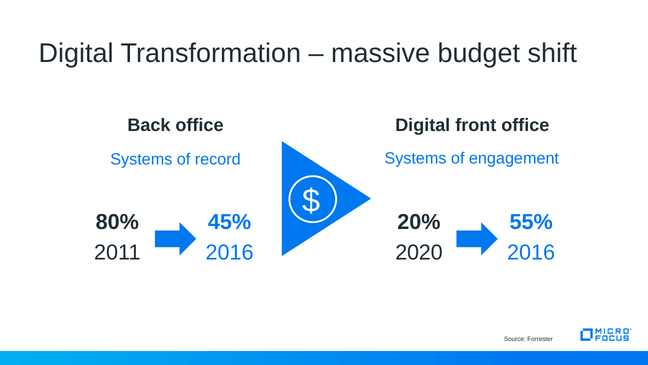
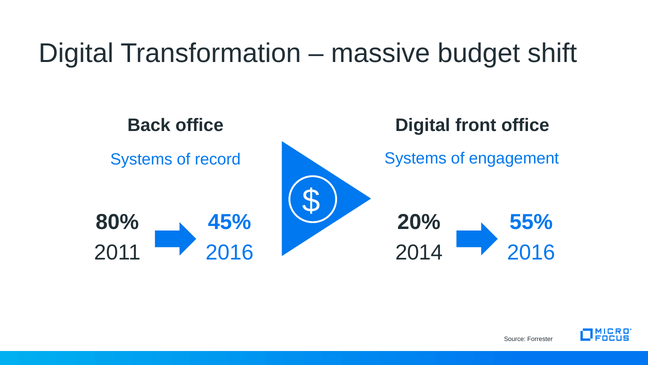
2020: 2020 -> 2014
